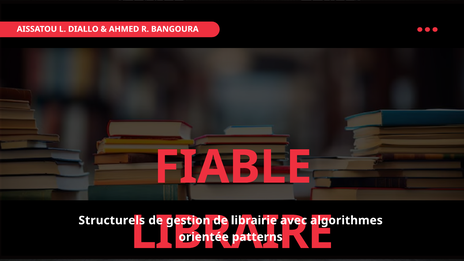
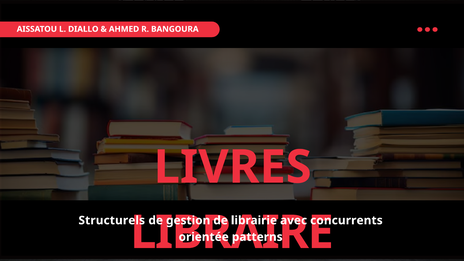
FIABLE: FIABLE -> LIVRES
algorithmes: algorithmes -> concurrents
